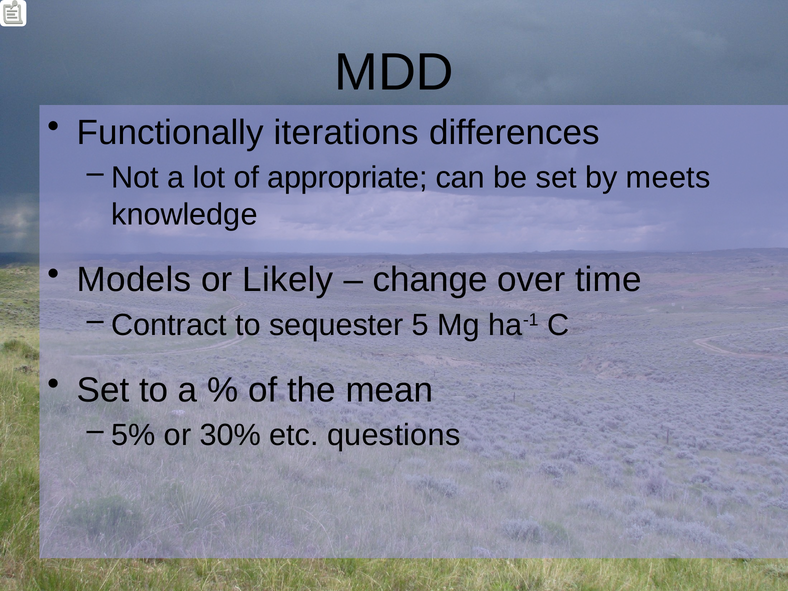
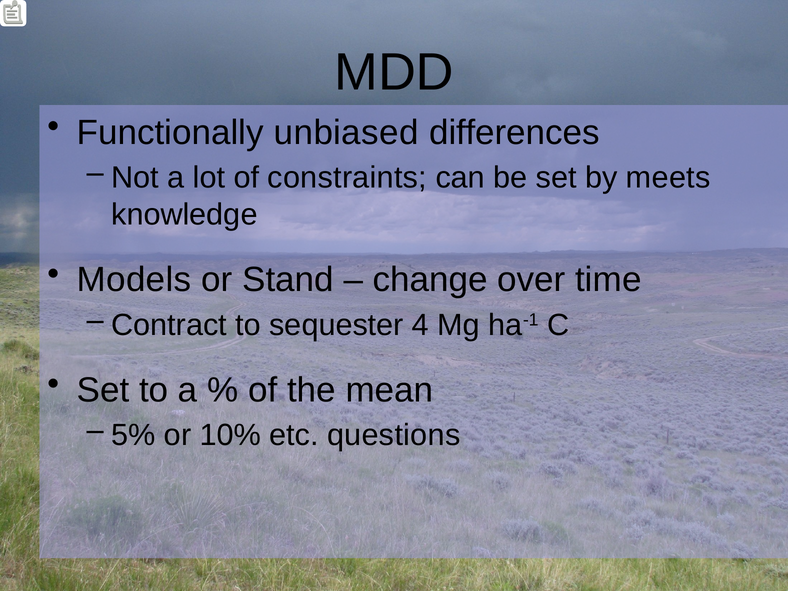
iterations: iterations -> unbiased
appropriate: appropriate -> constraints
Likely: Likely -> Stand
5: 5 -> 4
30%: 30% -> 10%
